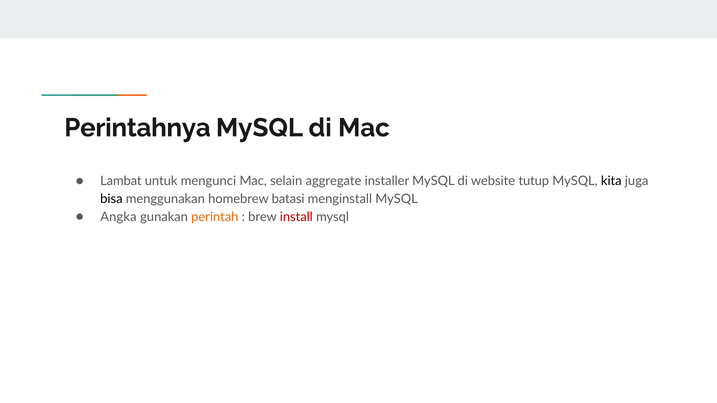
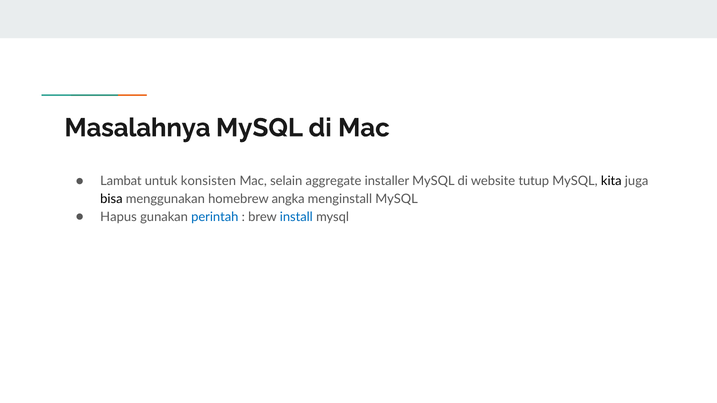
Perintahnya: Perintahnya -> Masalahnya
mengunci: mengunci -> konsisten
batasi: batasi -> angka
Angka: Angka -> Hapus
perintah colour: orange -> blue
install colour: red -> blue
